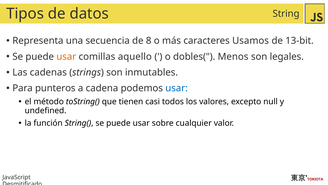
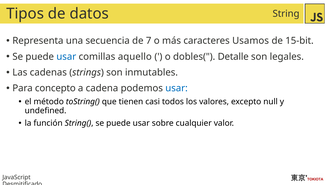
8: 8 -> 7
13-bit: 13-bit -> 15-bit
usar at (66, 56) colour: orange -> blue
Menos: Menos -> Detalle
punteros: punteros -> concepto
